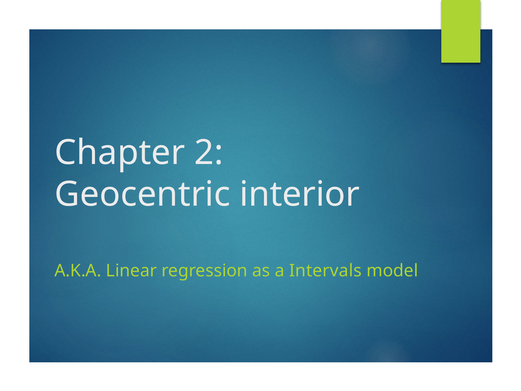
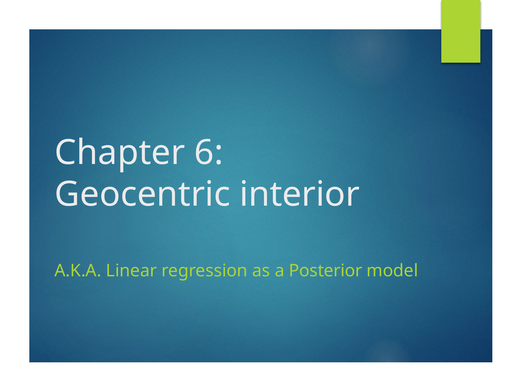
2: 2 -> 6
Intervals: Intervals -> Posterior
